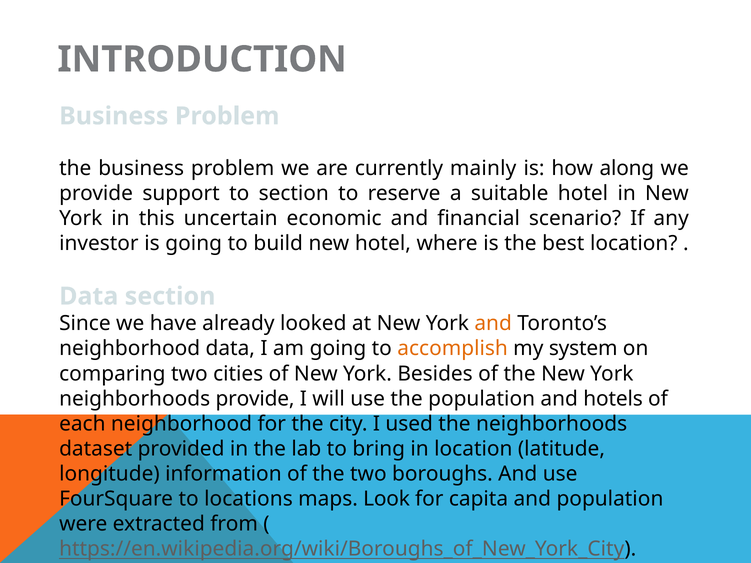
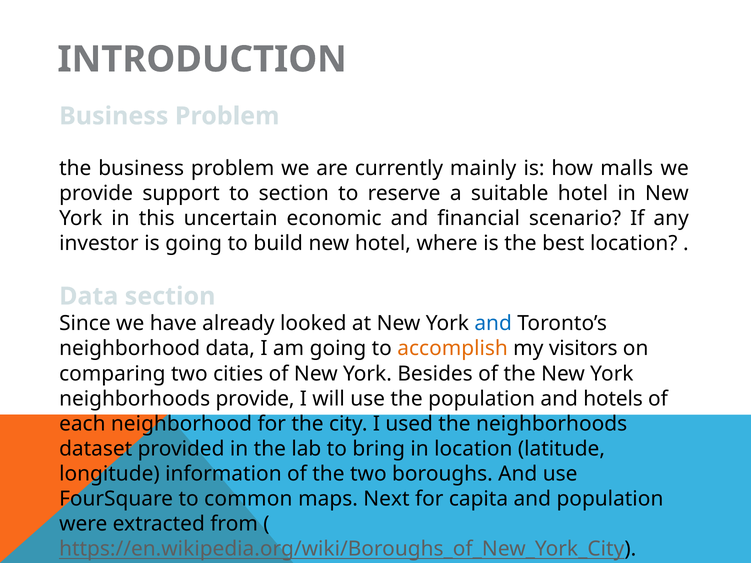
along: along -> malls
and at (493, 324) colour: orange -> blue
system: system -> visitors
locations: locations -> common
Look: Look -> Next
